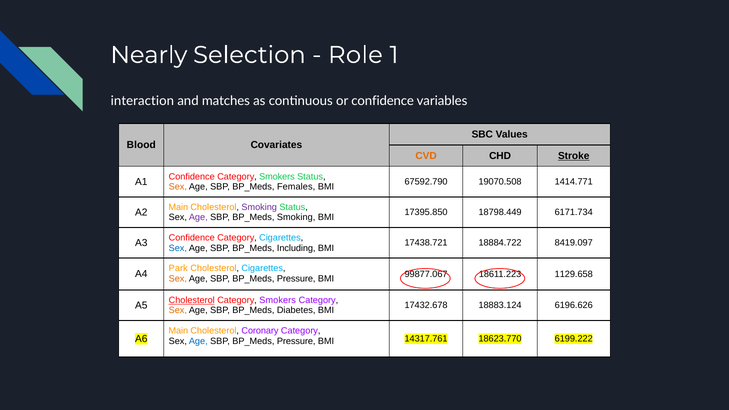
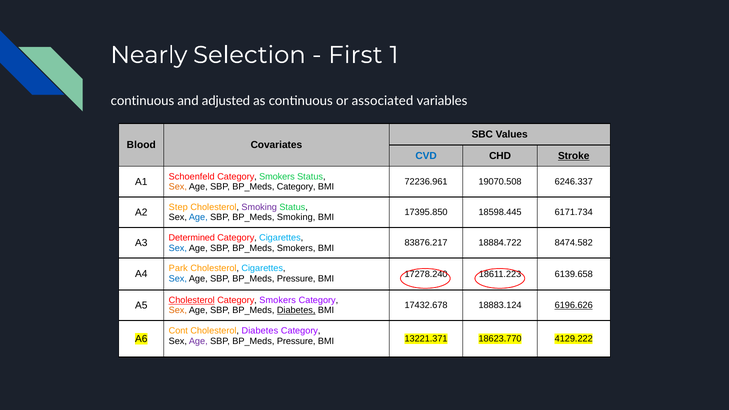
Role: Role -> First
interaction at (142, 101): interaction -> continuous
matches: matches -> adjusted
or confidence: confidence -> associated
CVD colour: orange -> blue
Confidence at (192, 177): Confidence -> Schoenfeld
67592.790: 67592.790 -> 72236.961
1414.771: 1414.771 -> 6246.337
Females at (296, 187): Females -> Category
Main at (178, 207): Main -> Step
18798.449: 18798.449 -> 18598.445
Age at (198, 217) colour: purple -> blue
Confidence at (192, 238): Confidence -> Determined
17438.721: 17438.721 -> 83876.217
8419.097: 8419.097 -> 8474.582
Including at (296, 248): Including -> Smokers
Sex at (178, 279) colour: orange -> blue
99877.067: 99877.067 -> 17278.240
1129.658: 1129.658 -> 6139.658
6196.626 underline: none -> present
Diabetes at (296, 311) underline: none -> present
Main at (178, 331): Main -> Cont
Cholesterol Coronary: Coronary -> Diabetes
Age at (198, 341) colour: blue -> purple
14317.761: 14317.761 -> 13221.371
6199.222: 6199.222 -> 4129.222
